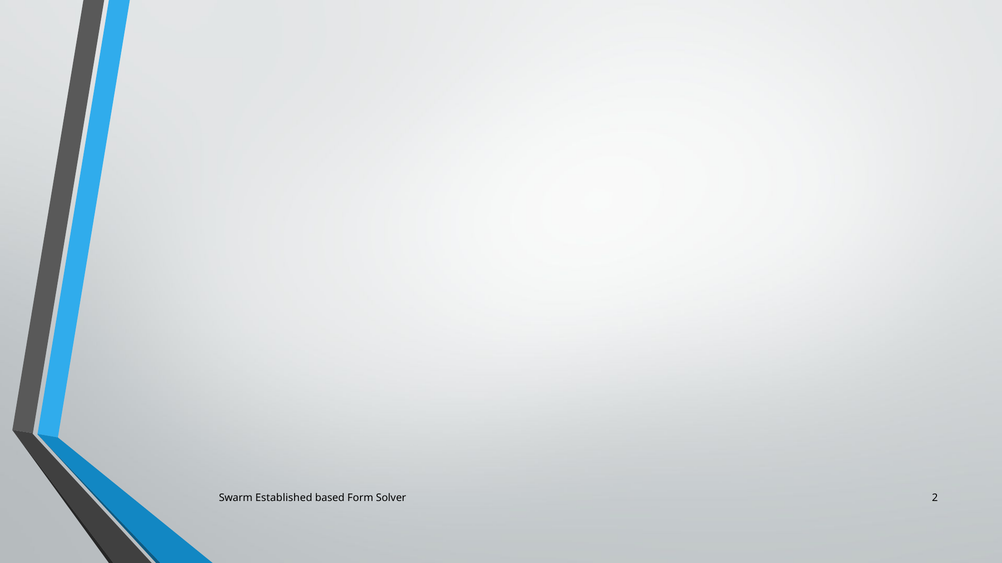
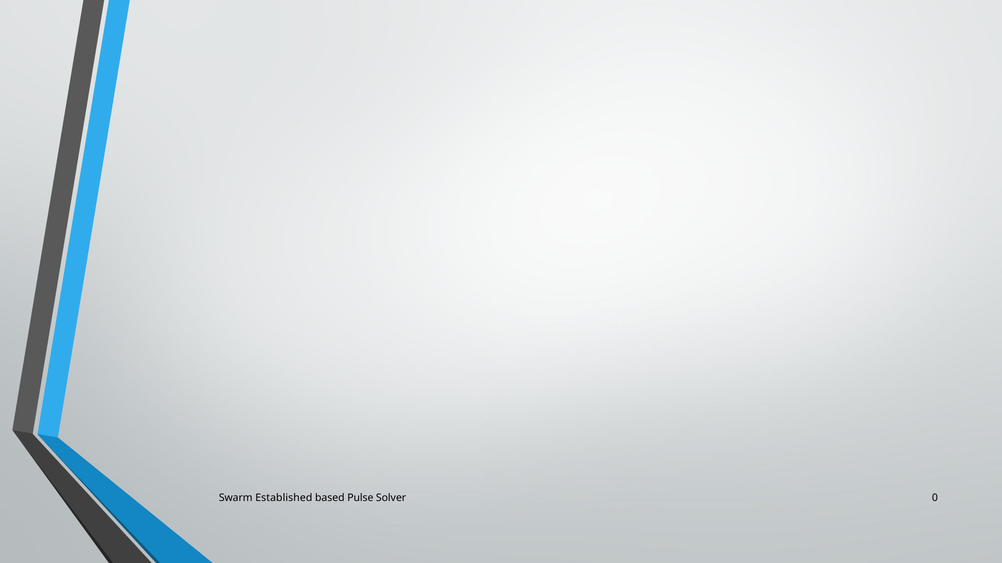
Form: Form -> Pulse
2: 2 -> 0
